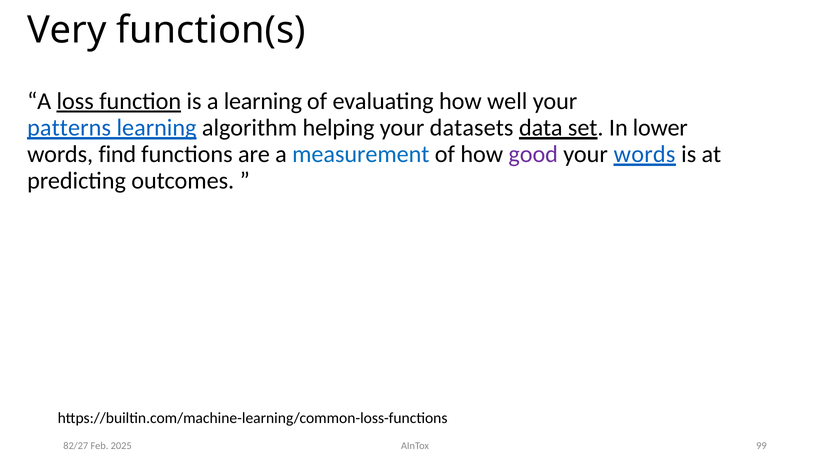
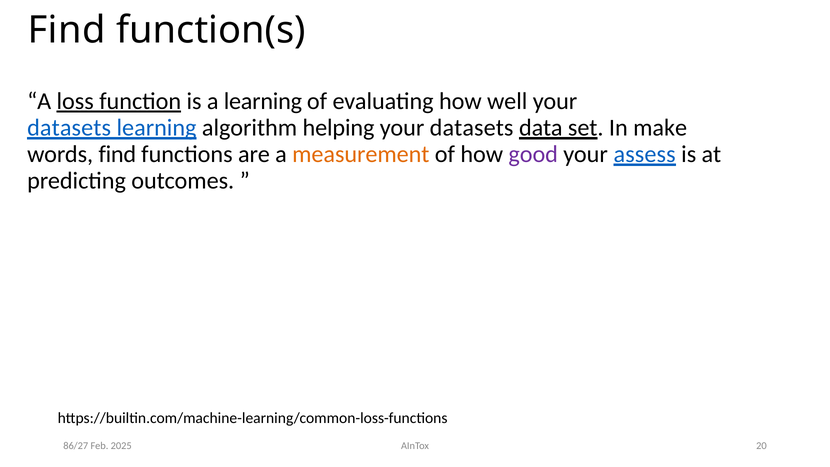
Very at (67, 30): Very -> Find
patterns at (69, 128): patterns -> datasets
lower: lower -> make
measurement colour: blue -> orange
your words: words -> assess
82/27: 82/27 -> 86/27
99: 99 -> 20
